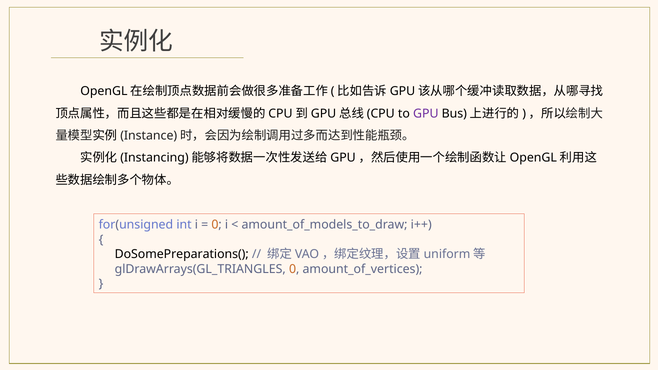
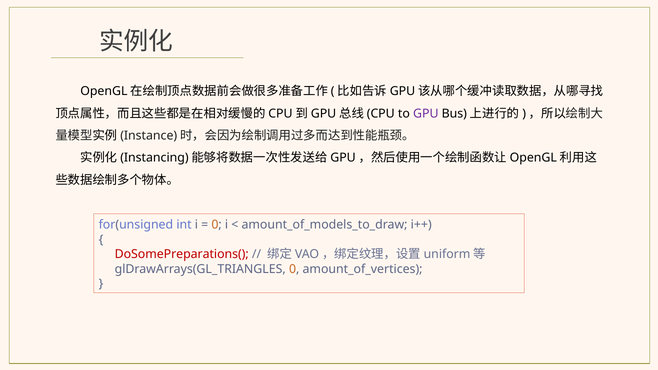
DoSomePreparations( colour: black -> red
